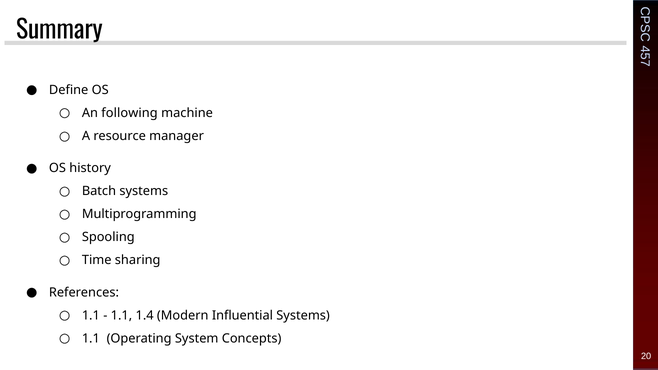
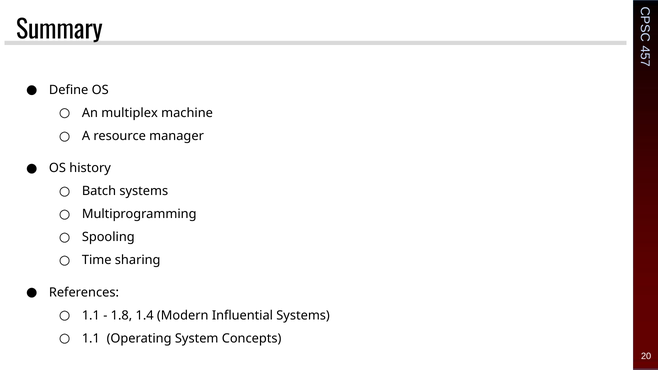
following: following -> multiplex
1.1 at (121, 316): 1.1 -> 1.8
